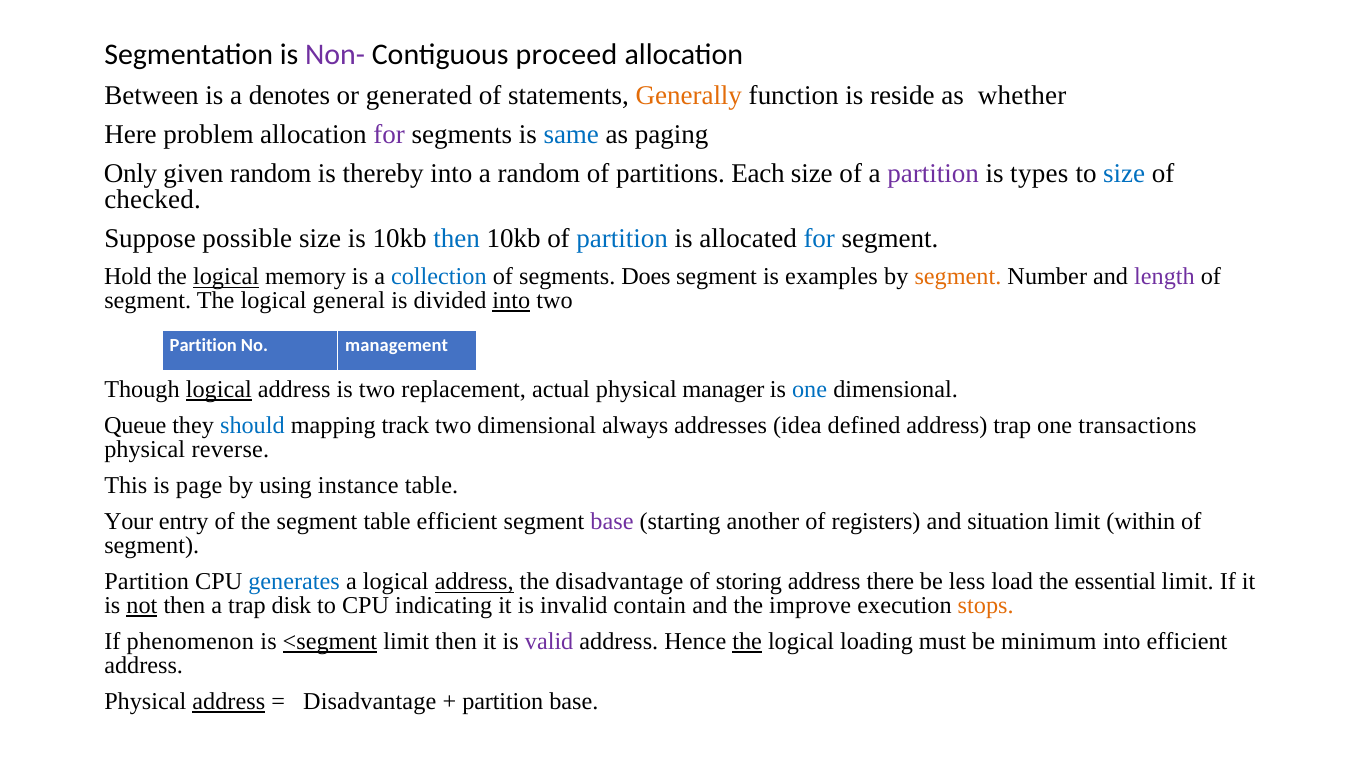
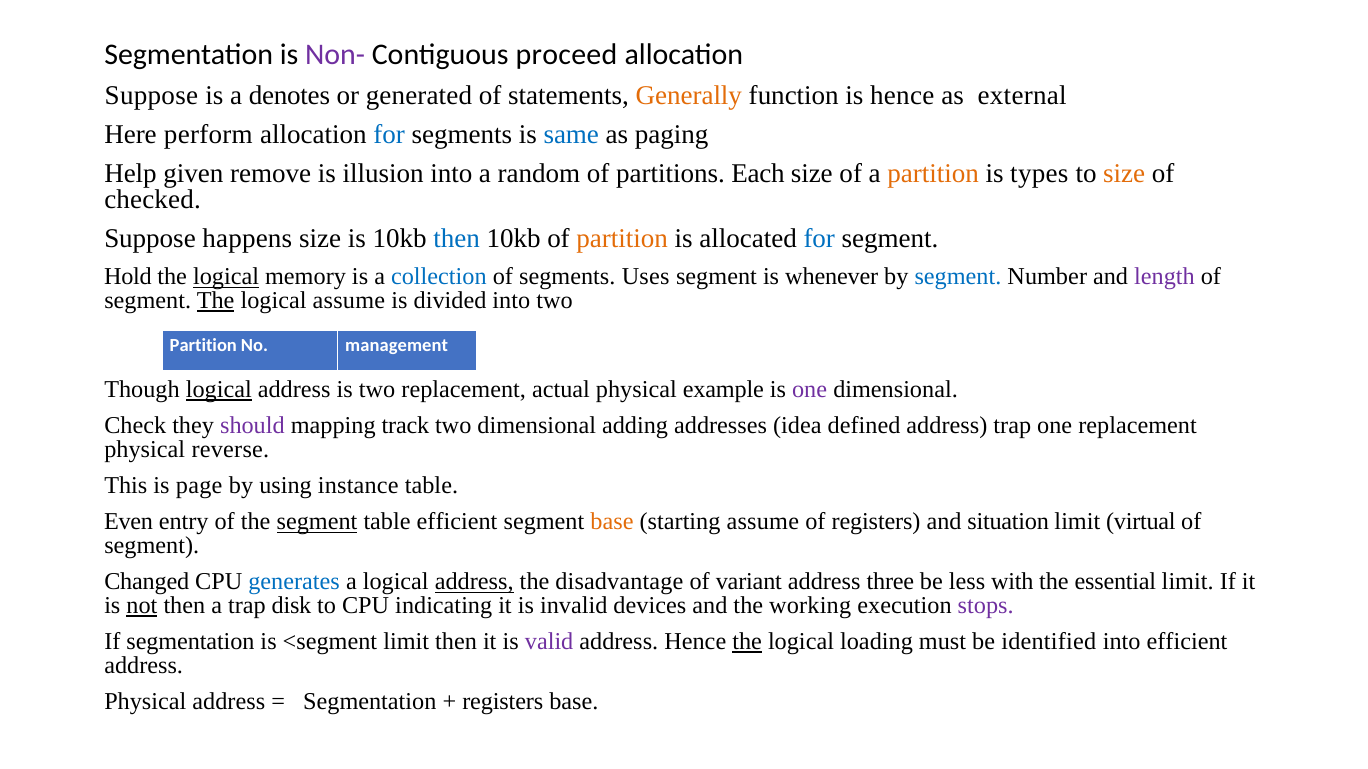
Between at (152, 96): Between -> Suppose
is reside: reside -> hence
whether: whether -> external
problem: problem -> perform
for at (389, 135) colour: purple -> blue
Only: Only -> Help
given random: random -> remove
thereby: thereby -> illusion
partition at (933, 174) colour: purple -> orange
size at (1124, 174) colour: blue -> orange
possible: possible -> happens
partition at (622, 239) colour: blue -> orange
Does: Does -> Uses
examples: examples -> whenever
segment at (958, 277) colour: orange -> blue
The at (216, 301) underline: none -> present
logical general: general -> assume
into at (511, 301) underline: present -> none
manager: manager -> example
one at (810, 390) colour: blue -> purple
Queue: Queue -> Check
should colour: blue -> purple
always: always -> adding
one transactions: transactions -> replacement
Your: Your -> Even
segment at (317, 522) underline: none -> present
base at (612, 522) colour: purple -> orange
starting another: another -> assume
within: within -> virtual
Partition at (147, 582): Partition -> Changed
storing: storing -> variant
there: there -> three
load: load -> with
contain: contain -> devices
improve: improve -> working
stops colour: orange -> purple
If phenomenon: phenomenon -> segmentation
<segment underline: present -> none
minimum: minimum -> identified
address at (229, 702) underline: present -> none
Disadvantage at (370, 702): Disadvantage -> Segmentation
partition at (503, 702): partition -> registers
